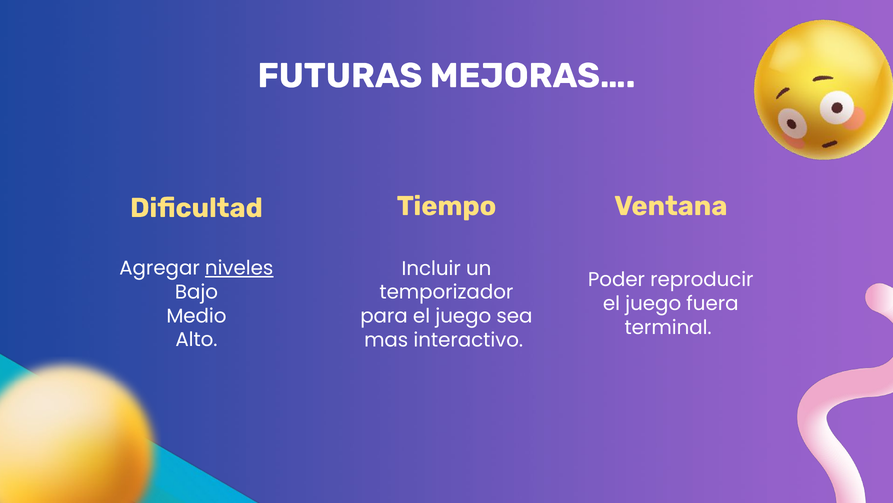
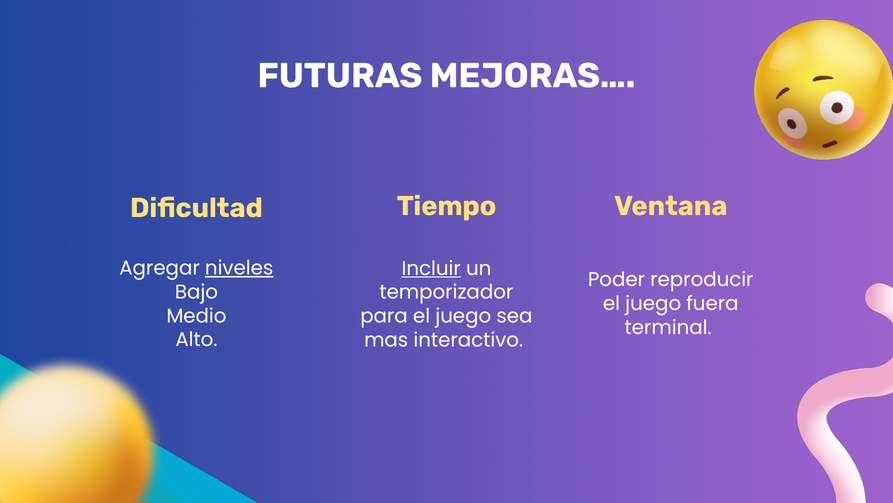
Incluir underline: none -> present
